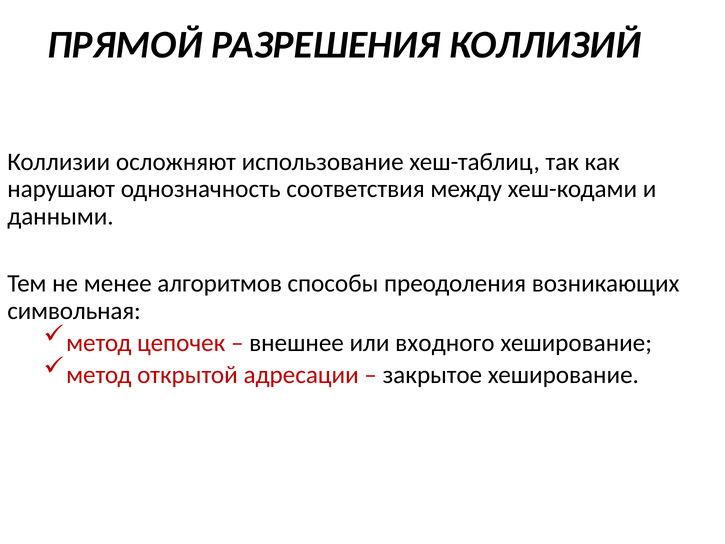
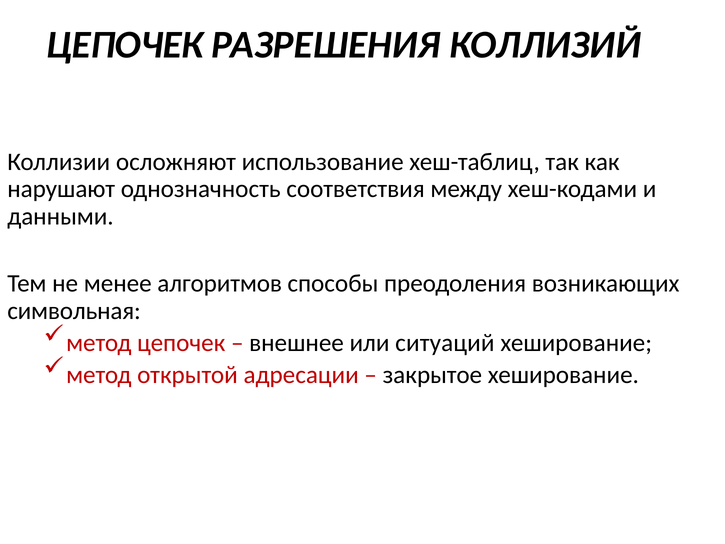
ПРЯМОЙ at (125, 45): ПРЯМОЙ -> ЦЕПОЧЕК
входного: входного -> ситуаций
